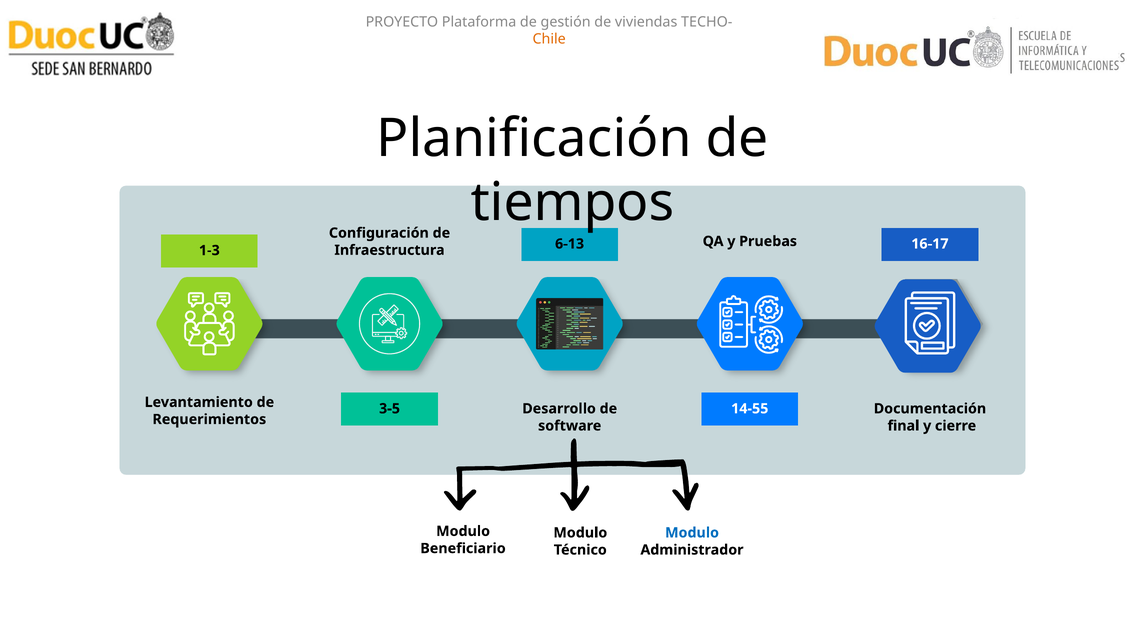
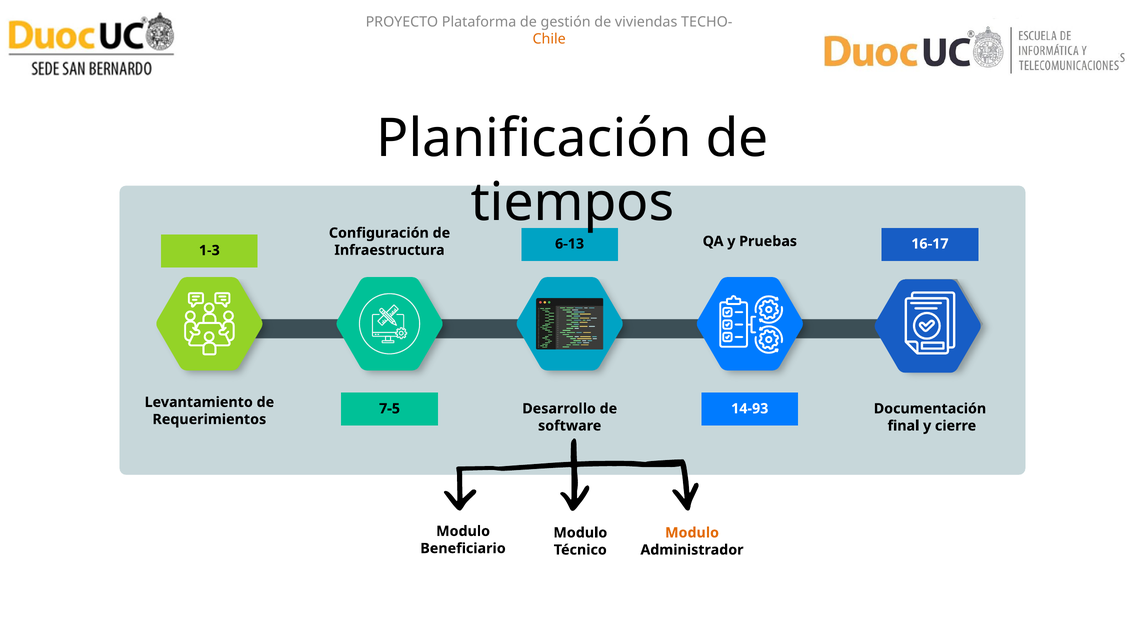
3-5: 3-5 -> 7-5
14-55: 14-55 -> 14-93
Modulo at (692, 533) colour: blue -> orange
